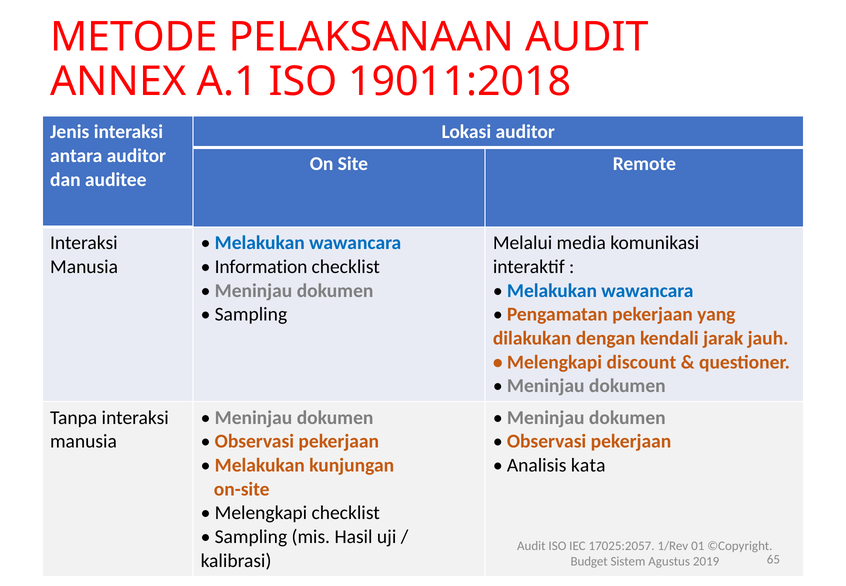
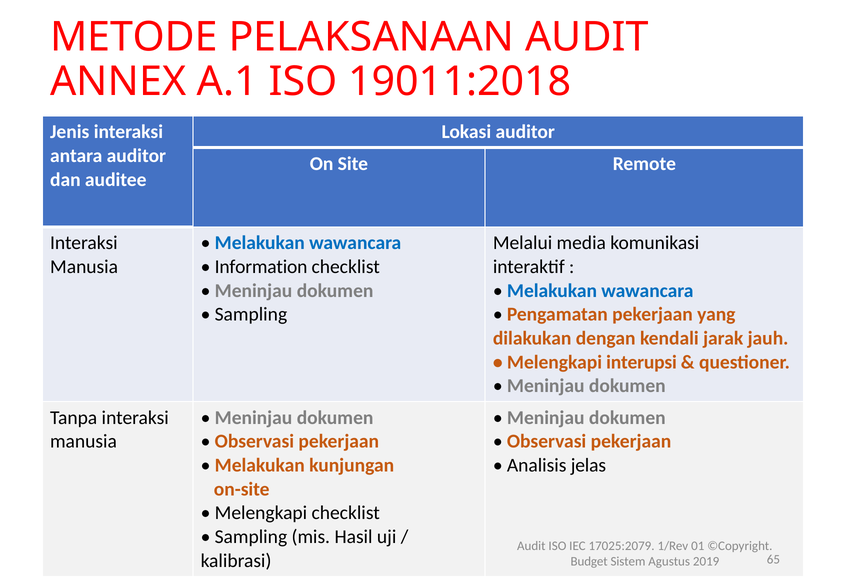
discount: discount -> interupsi
kata: kata -> jelas
17025:2057: 17025:2057 -> 17025:2079
